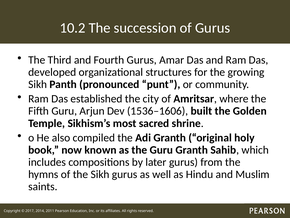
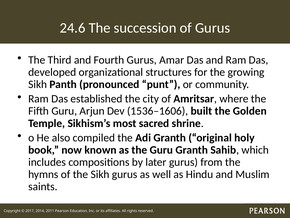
10.2: 10.2 -> 24.6
